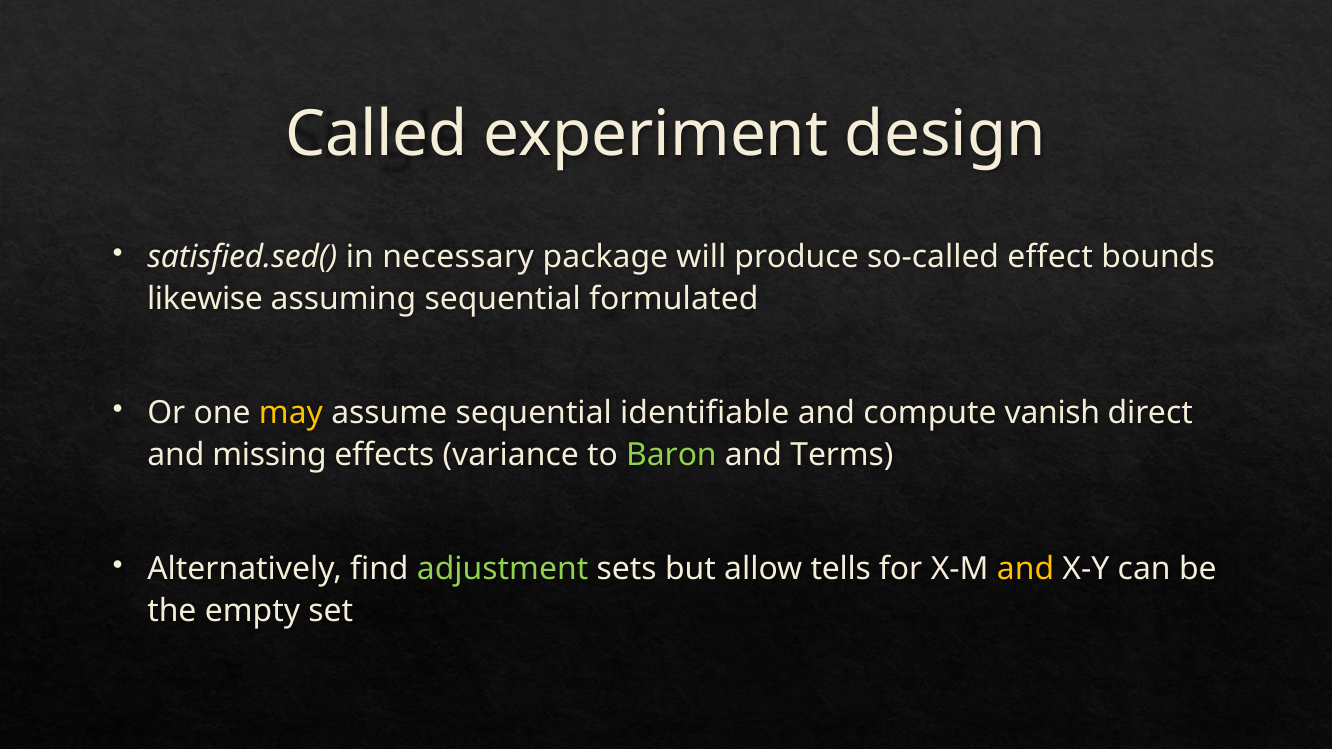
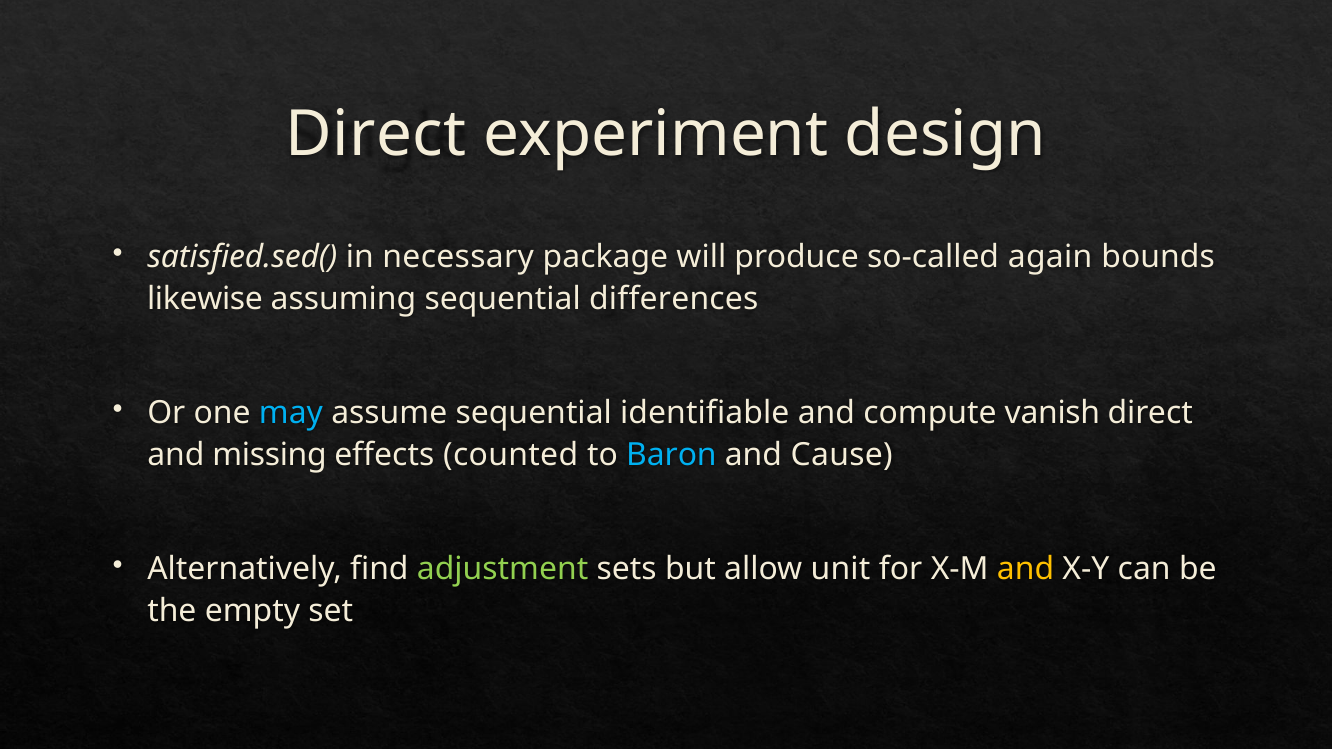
Called at (376, 135): Called -> Direct
effect: effect -> again
formulated: formulated -> differences
may colour: yellow -> light blue
variance: variance -> counted
Baron colour: light green -> light blue
Terms: Terms -> Cause
tells: tells -> unit
